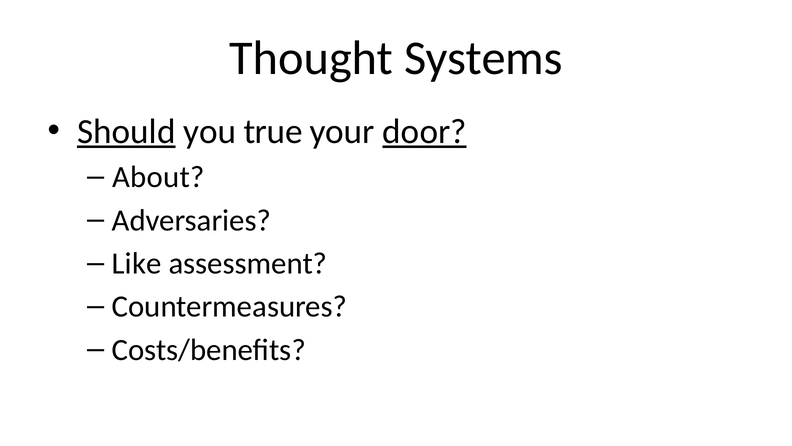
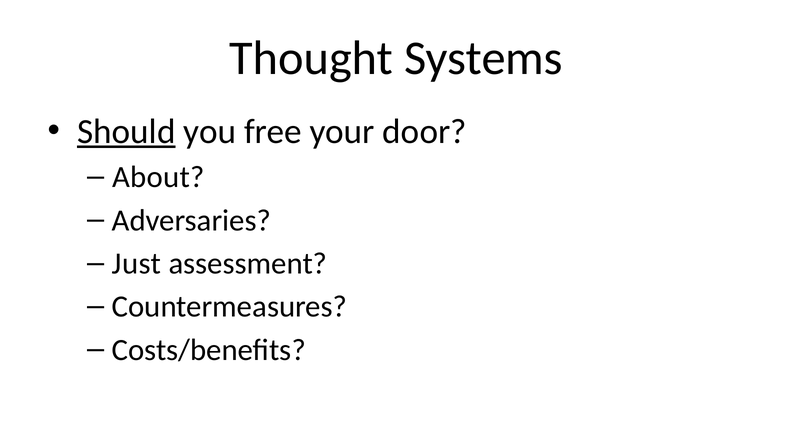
true: true -> free
door underline: present -> none
Like: Like -> Just
